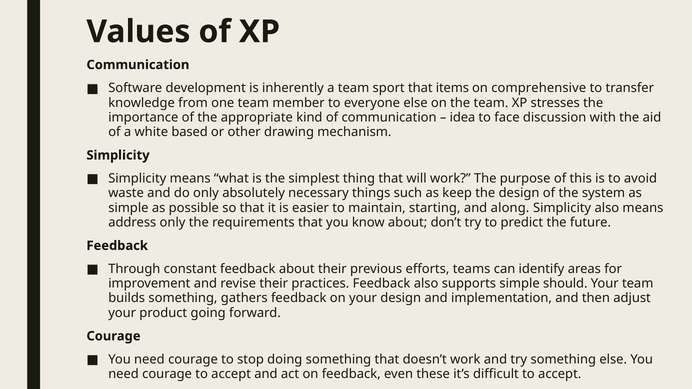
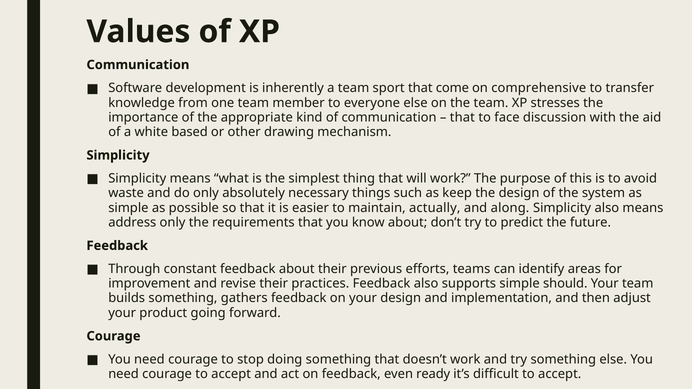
items: items -> come
idea at (462, 117): idea -> that
starting: starting -> actually
these: these -> ready
